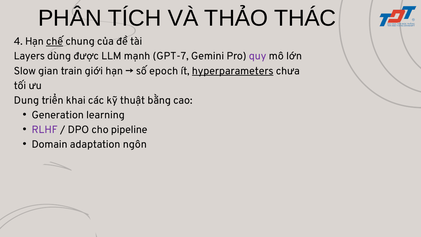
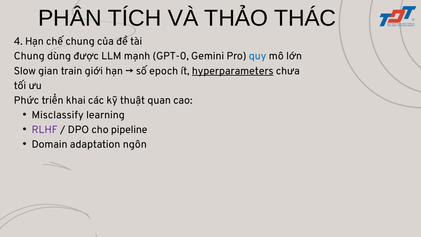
chế underline: present -> none
Layers at (29, 56): Layers -> Chung
GPT-7: GPT-7 -> GPT-0
quy colour: purple -> blue
Dung: Dung -> Phức
bằng: bằng -> quan
Generation: Generation -> Misclassify
